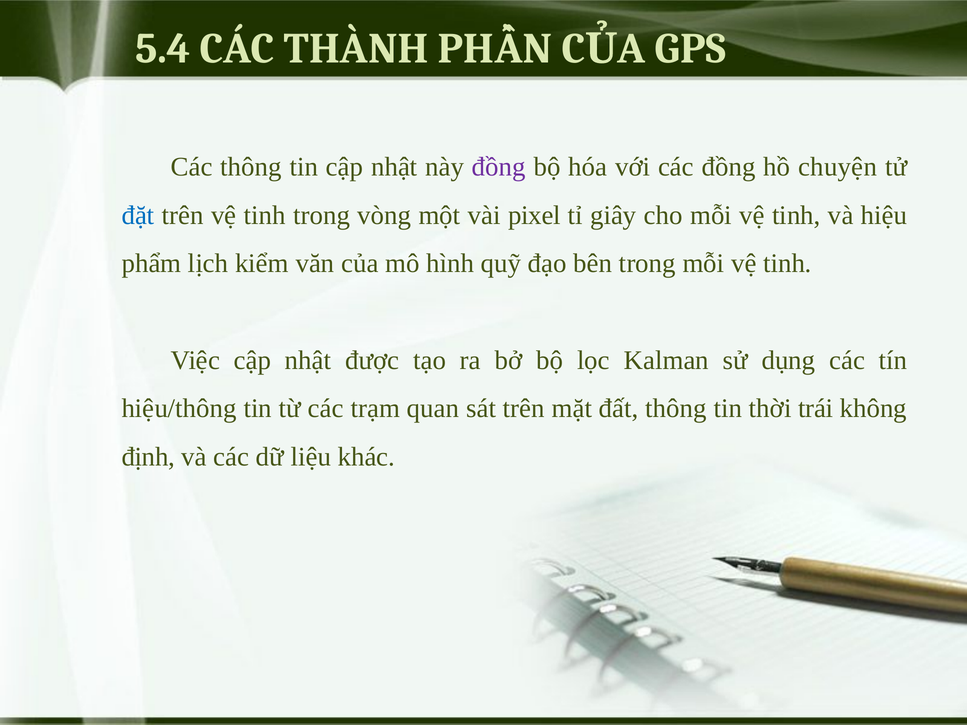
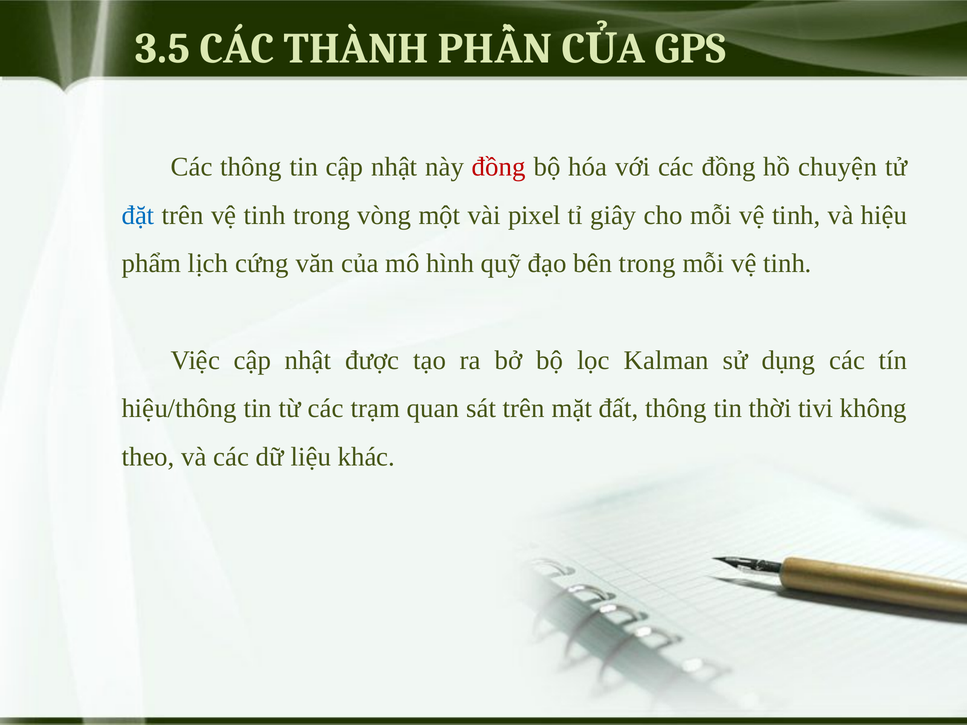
5.4: 5.4 -> 3.5
đồng at (499, 167) colour: purple -> red
kiểm: kiểm -> cứng
trái: trái -> tivi
định: định -> theo
